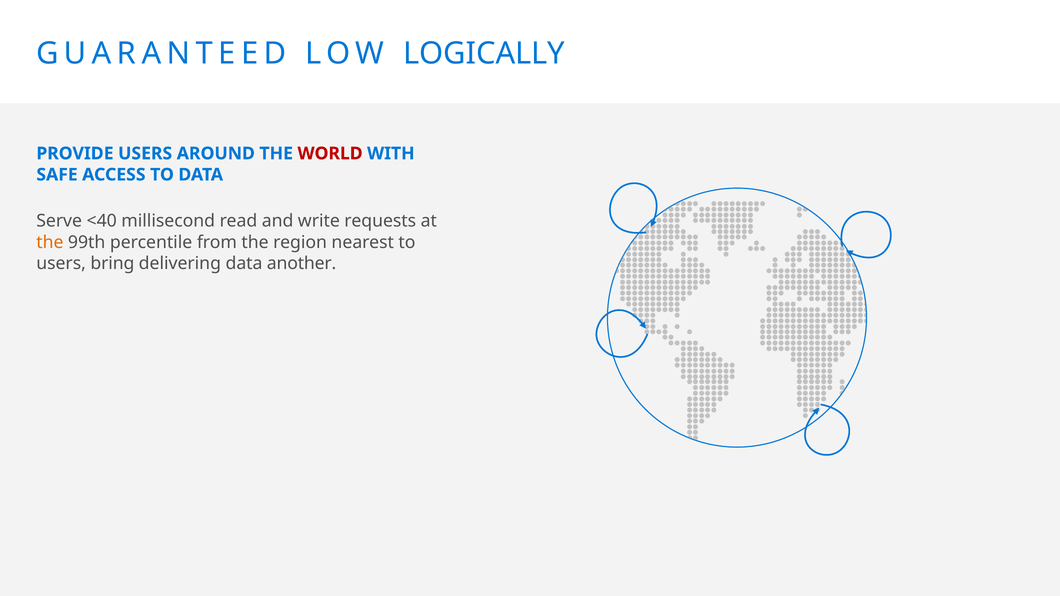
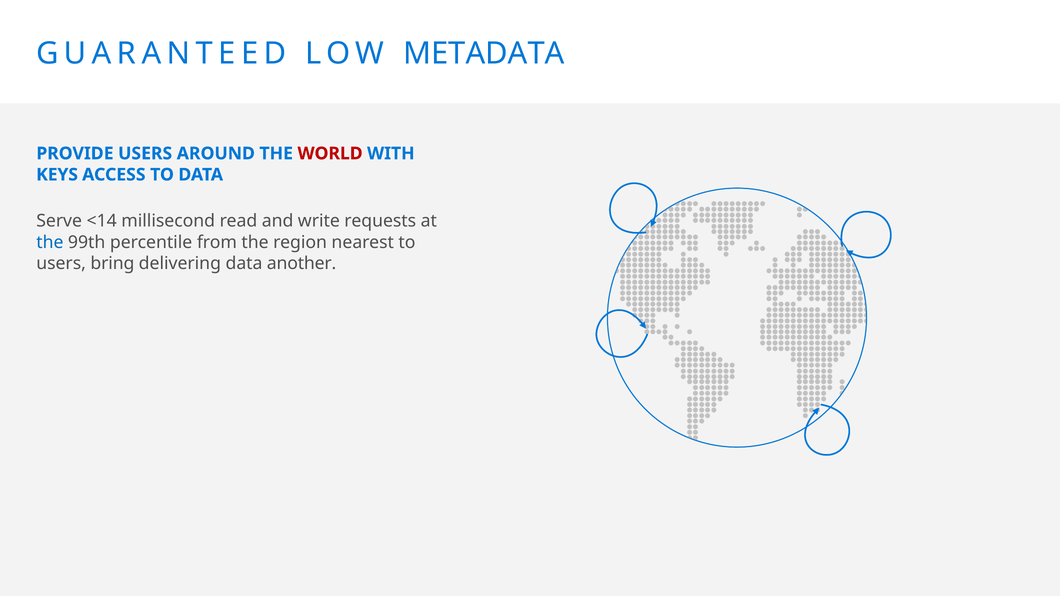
LOGICALLY: LOGICALLY -> METADATA
SAFE: SAFE -> KEYS
<40: <40 -> <14
the at (50, 242) colour: orange -> blue
